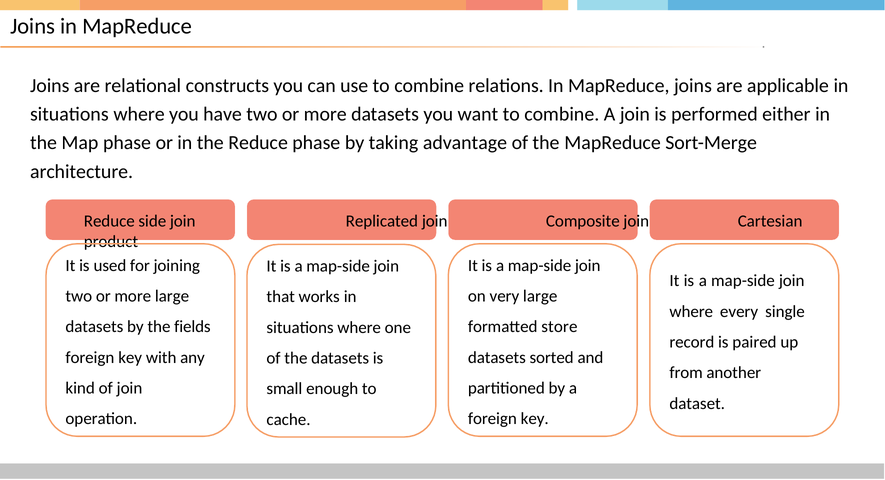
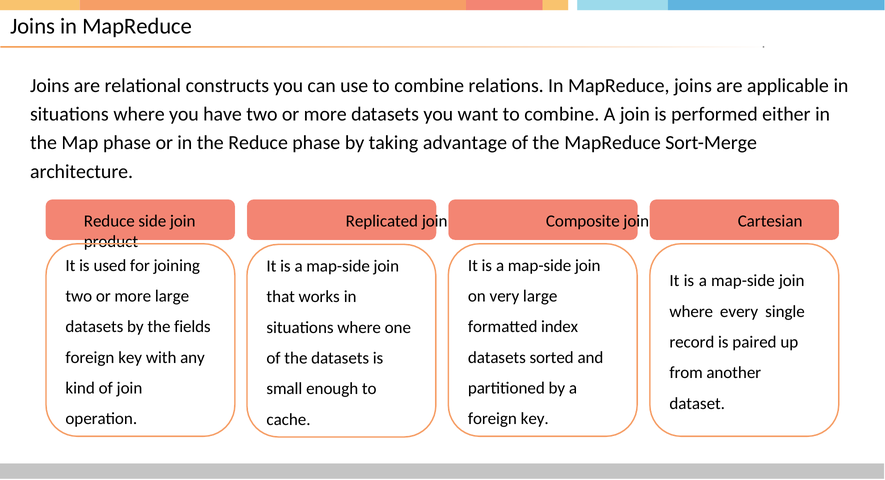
store: store -> index
